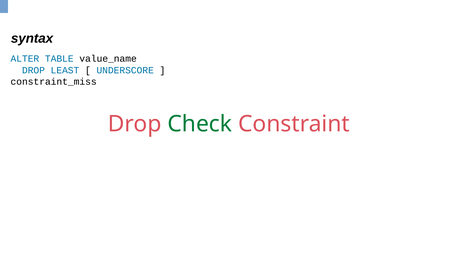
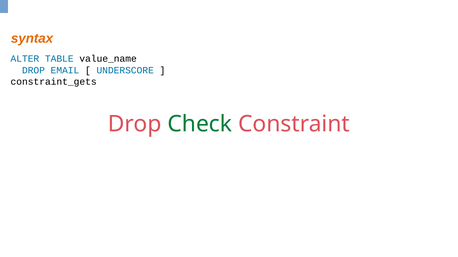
syntax colour: black -> orange
LEAST: LEAST -> EMAIL
constraint_miss: constraint_miss -> constraint_gets
